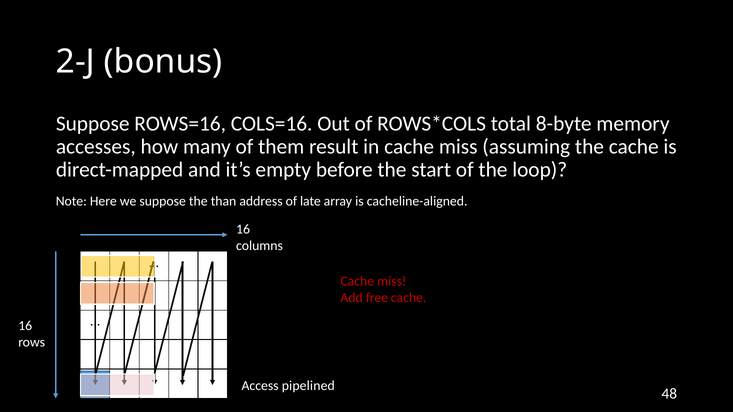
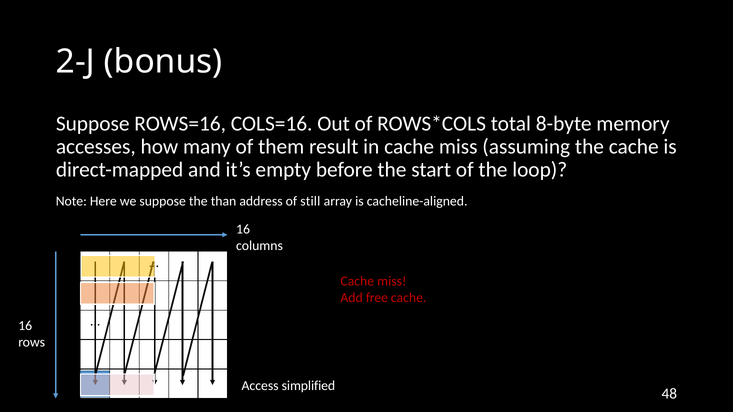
late: late -> still
pipelined: pipelined -> simplified
